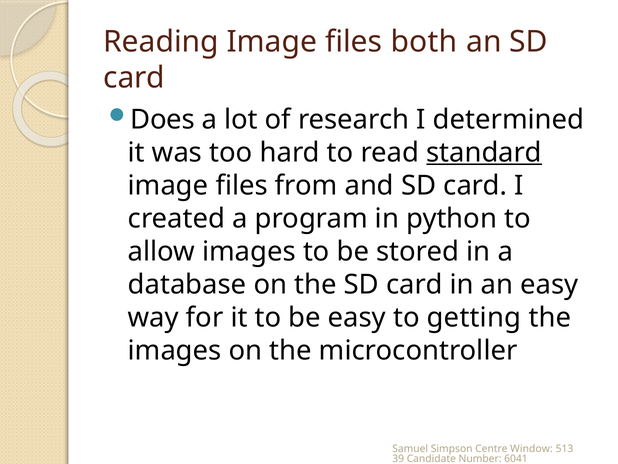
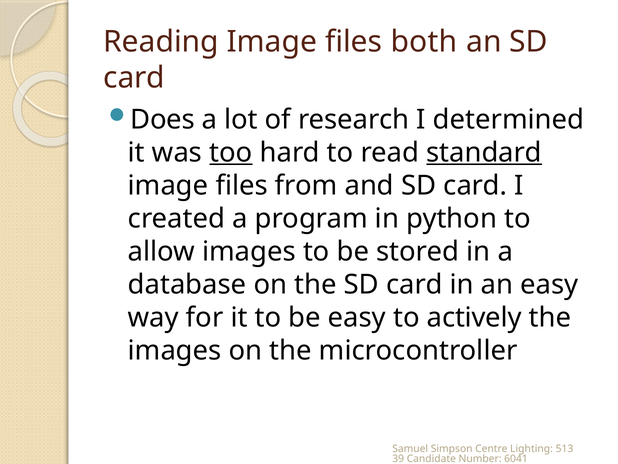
too underline: none -> present
getting: getting -> actively
Window: Window -> Lighting
